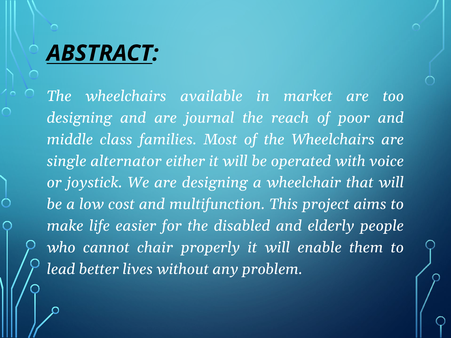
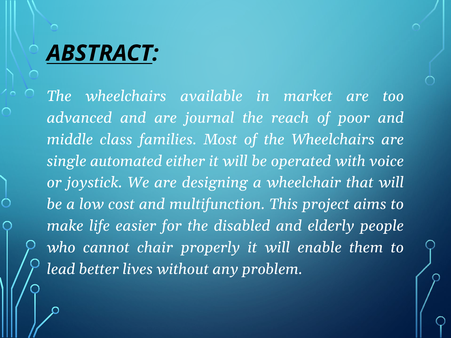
designing at (79, 118): designing -> advanced
alternator: alternator -> automated
